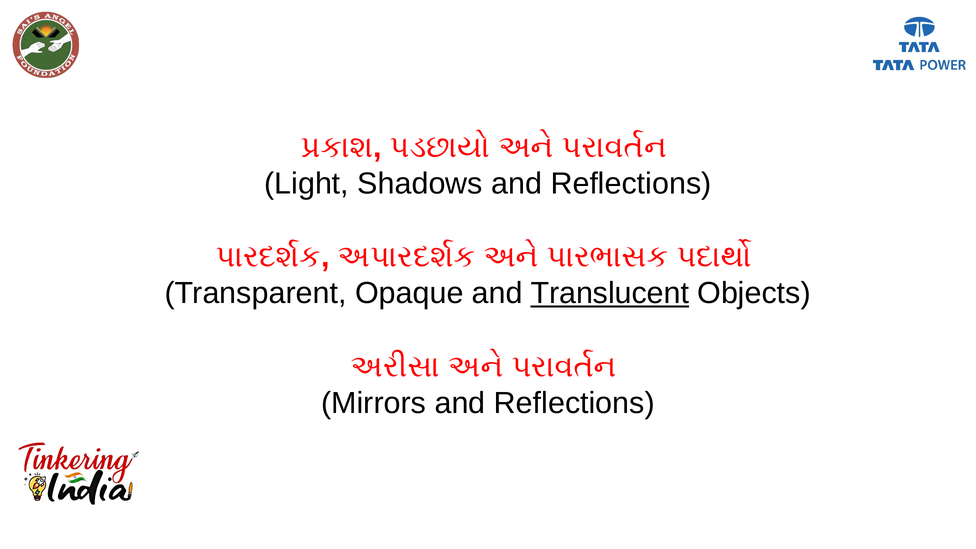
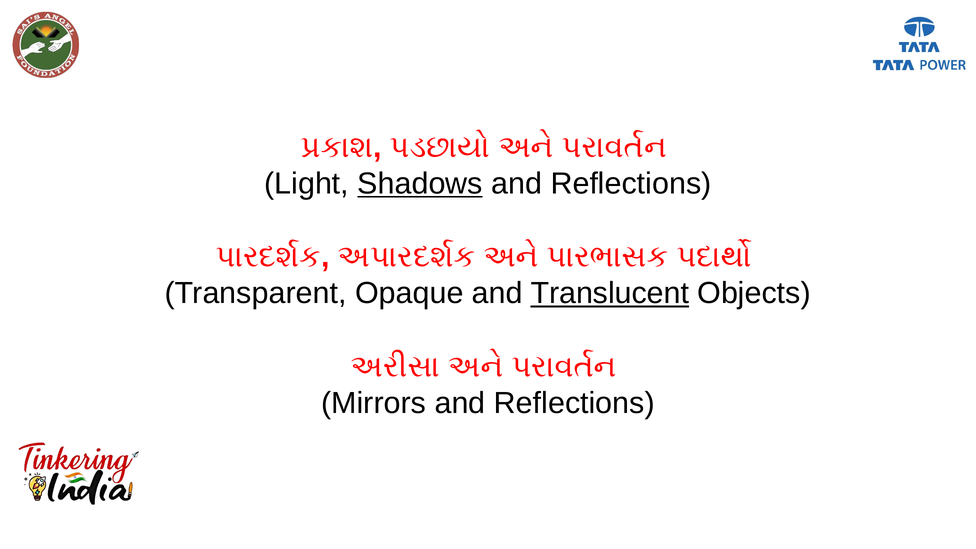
Shadows underline: none -> present
